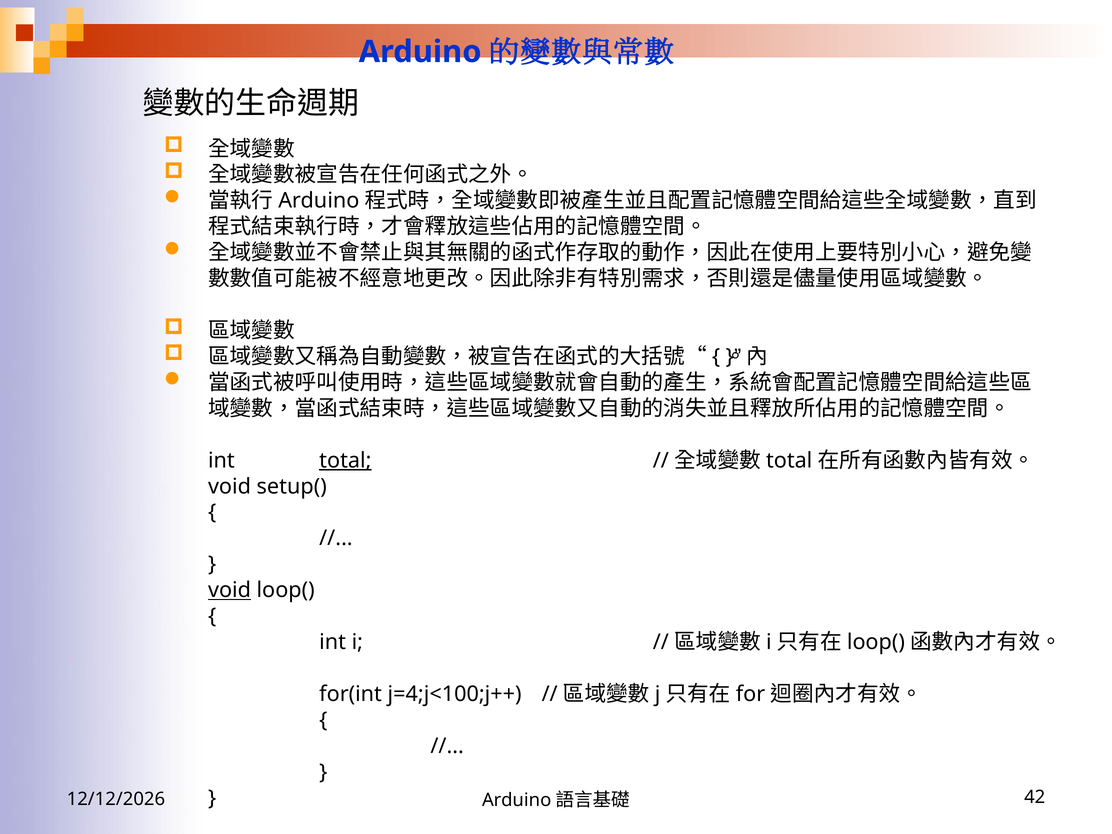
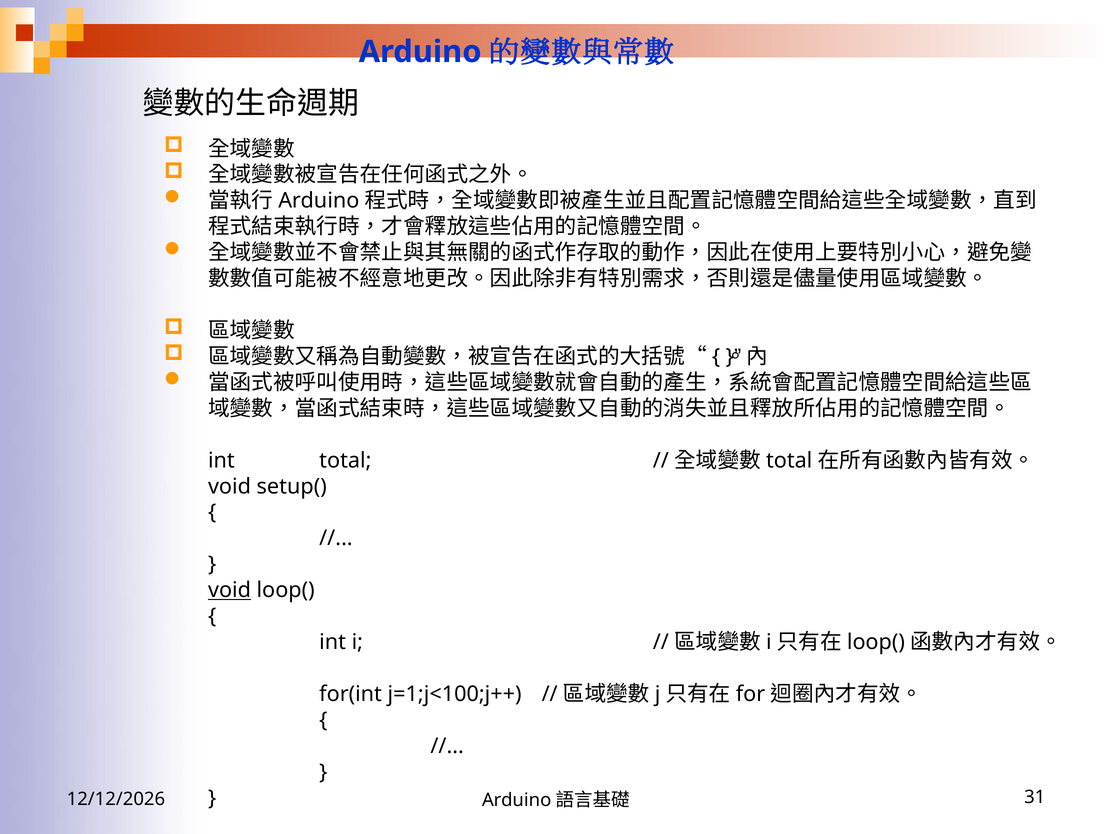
total underline: present -> none
j=4;j<100;j++: j=4;j<100;j++ -> j=1;j<100;j++
42: 42 -> 31
